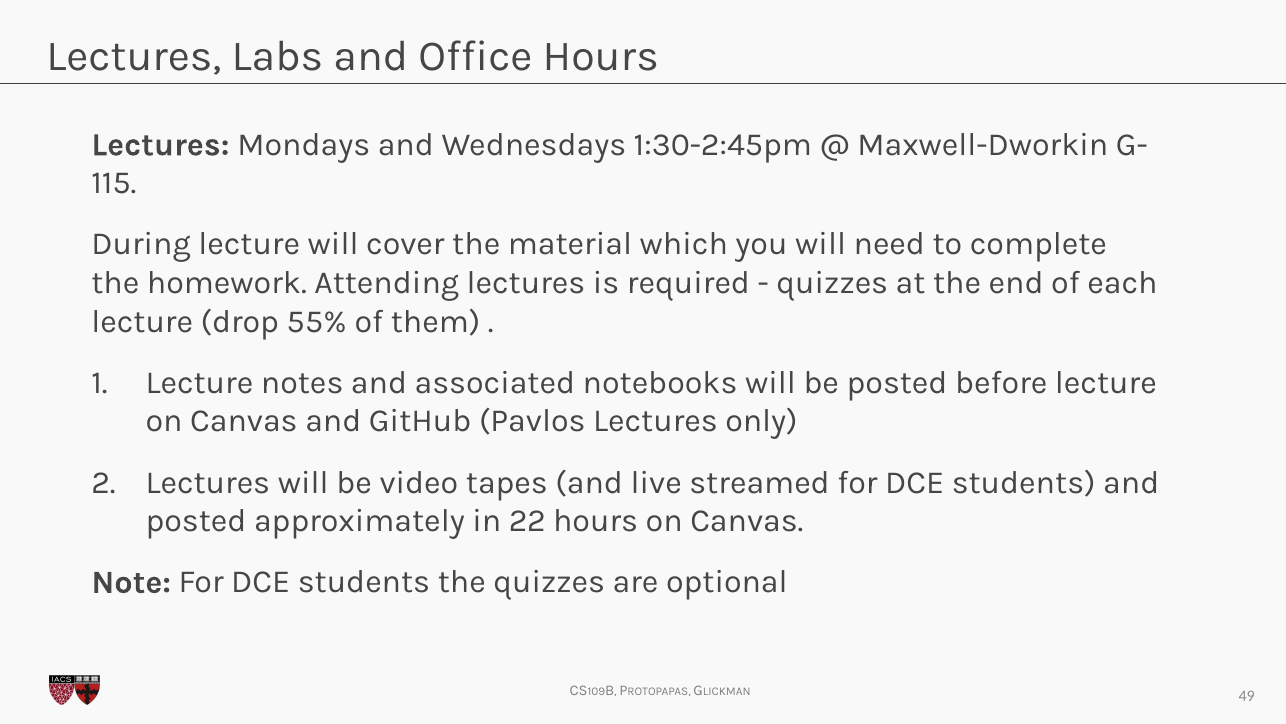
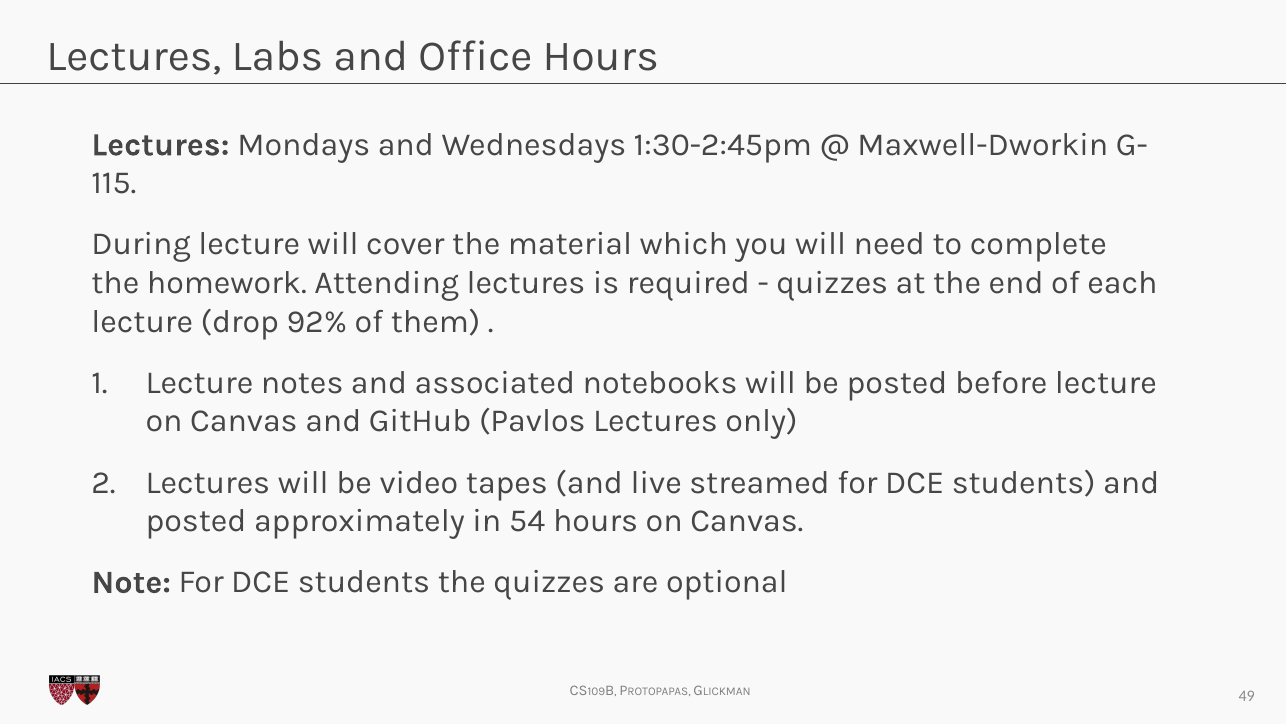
55%: 55% -> 92%
22: 22 -> 54
